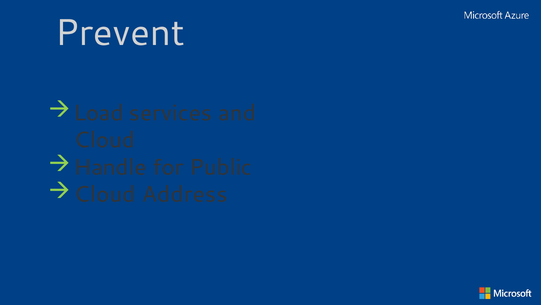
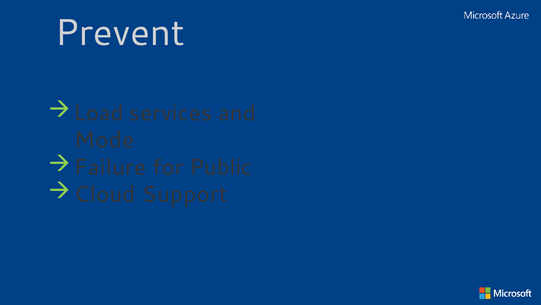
Cloud at (104, 140): Cloud -> Mode
Handle: Handle -> Failure
Address: Address -> Support
